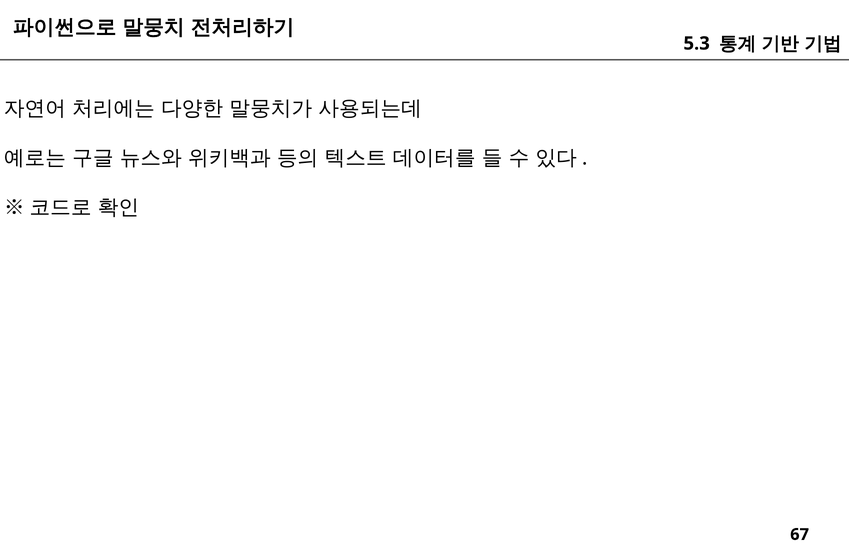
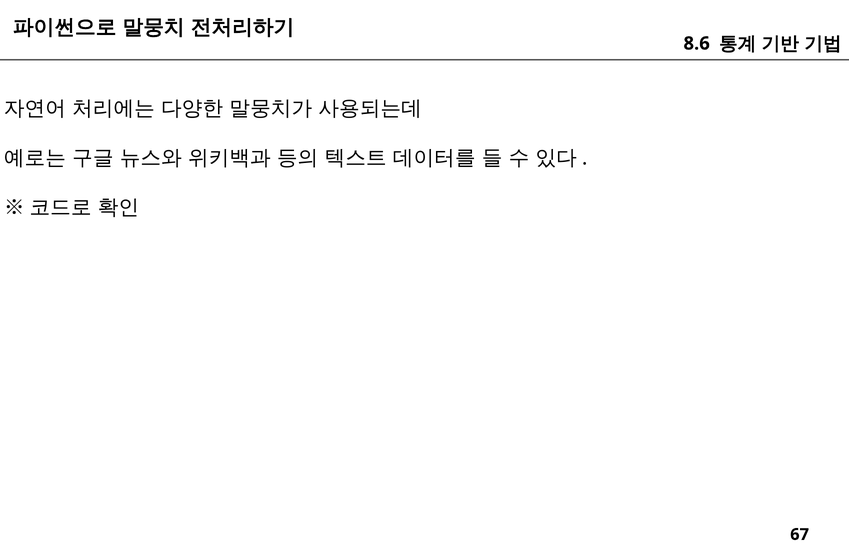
5.3: 5.3 -> 8.6
